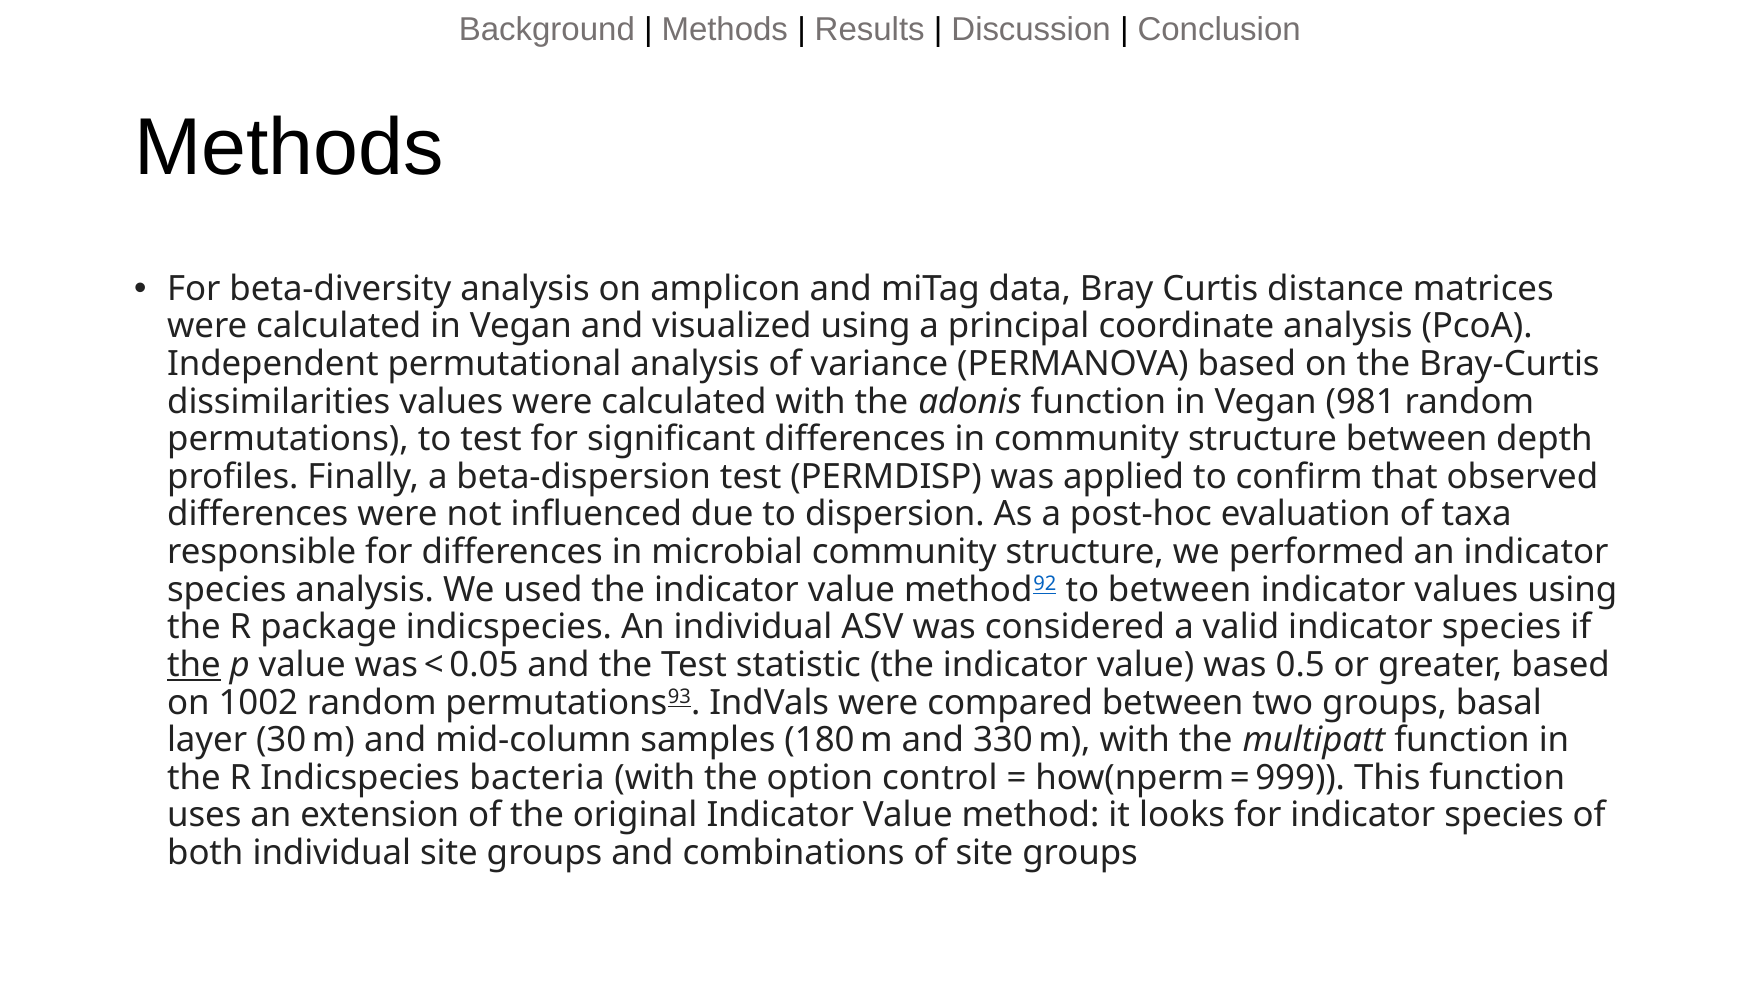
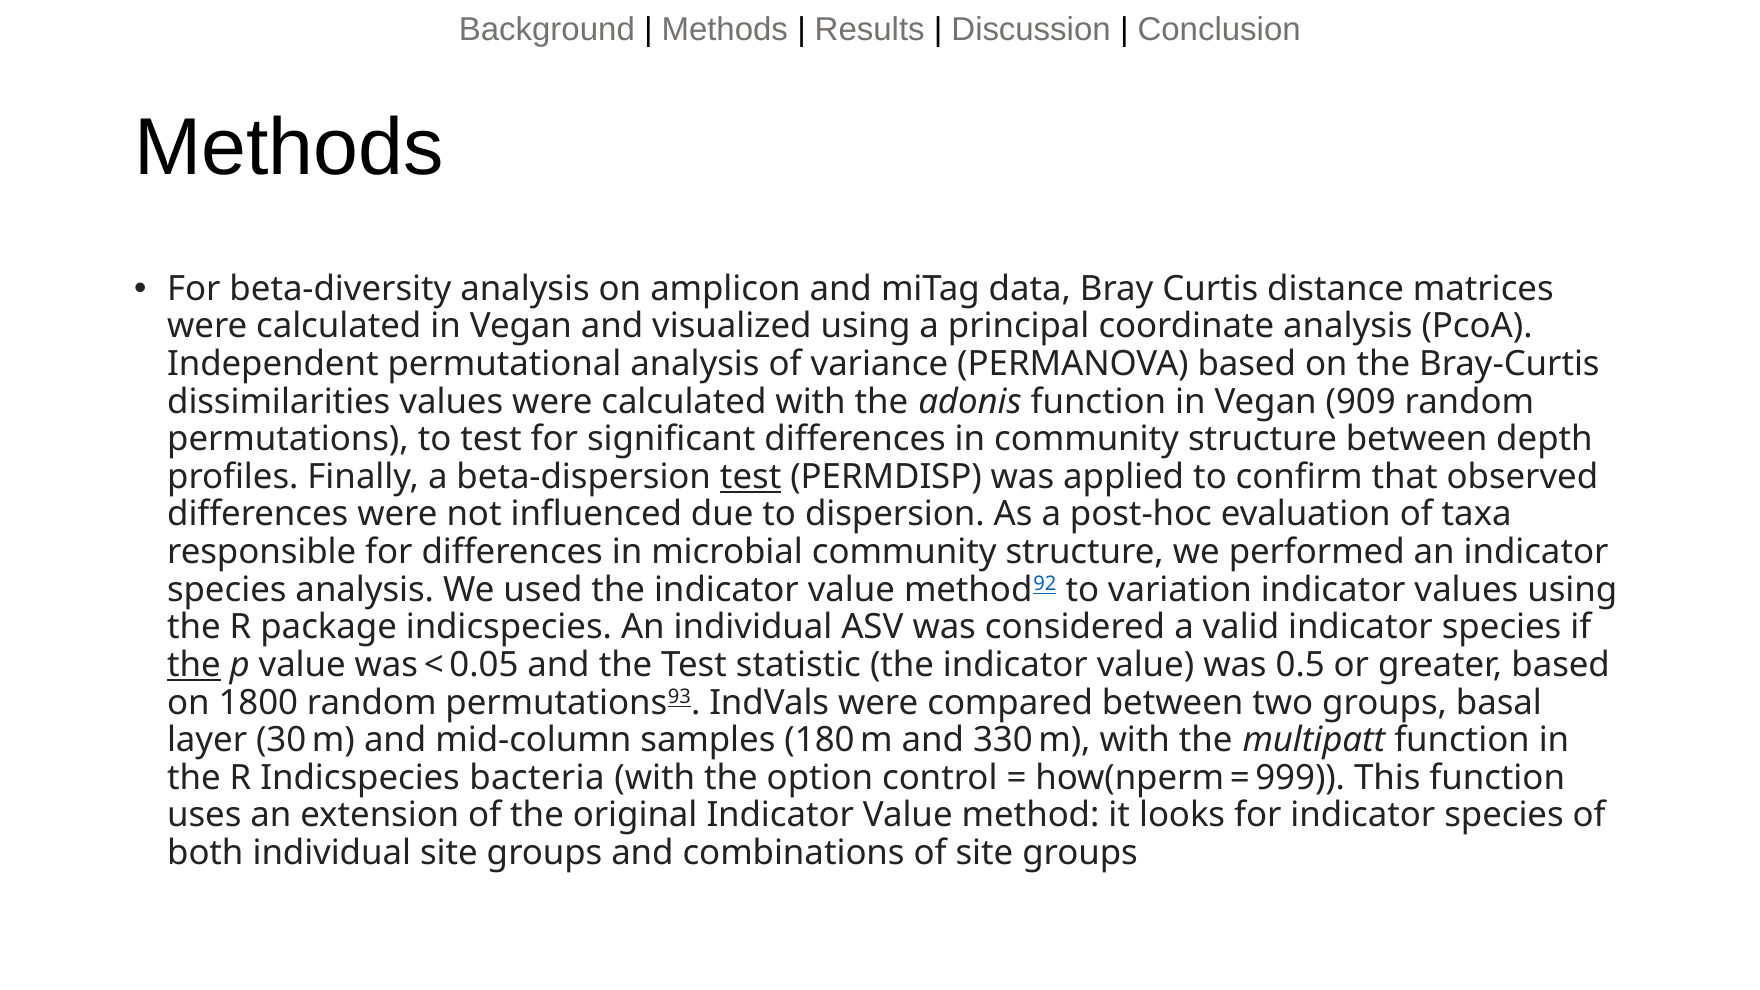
981: 981 -> 909
test at (751, 477) underline: none -> present
to between: between -> variation
1002: 1002 -> 1800
